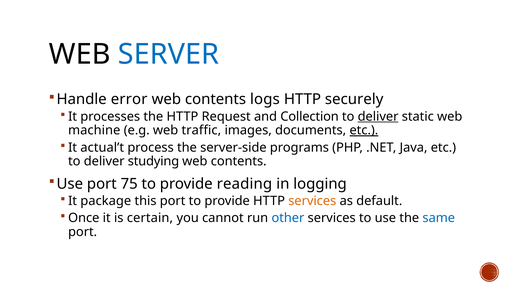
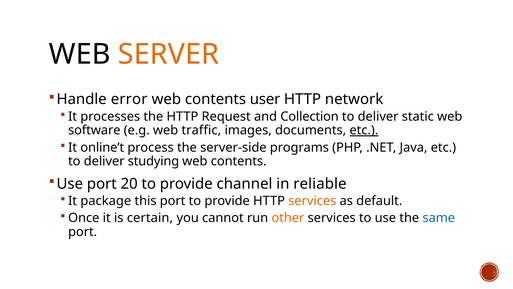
SERVER colour: blue -> orange
logs: logs -> user
securely: securely -> network
deliver at (378, 116) underline: present -> none
machine: machine -> software
actual’t: actual’t -> online’t
75: 75 -> 20
reading: reading -> channel
logging: logging -> reliable
other colour: blue -> orange
